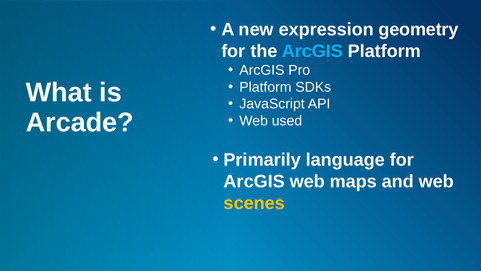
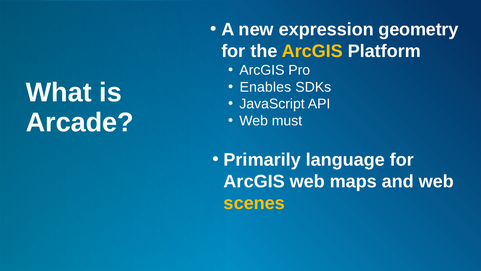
ArcGIS at (312, 51) colour: light blue -> yellow
Platform at (265, 87): Platform -> Enables
used: used -> must
